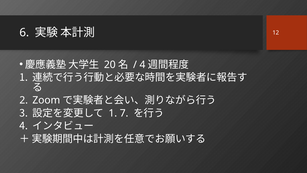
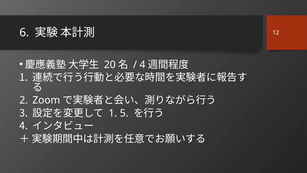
7: 7 -> 5
